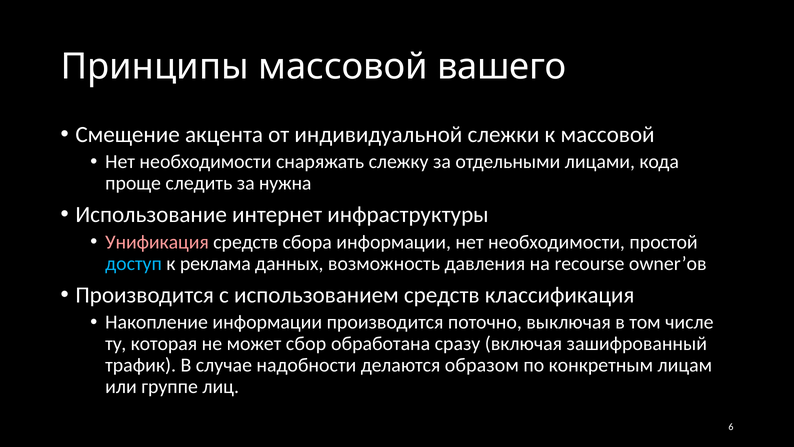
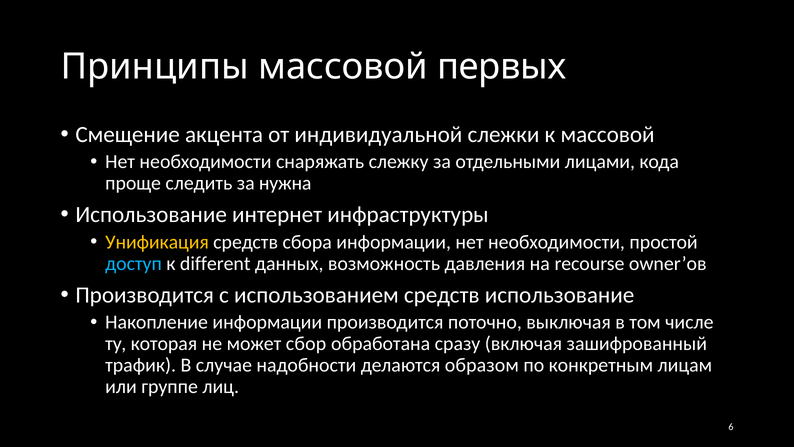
вашего: вашего -> первых
Унификация colour: pink -> yellow
реклама: реклама -> different
средств классификация: классификация -> использование
